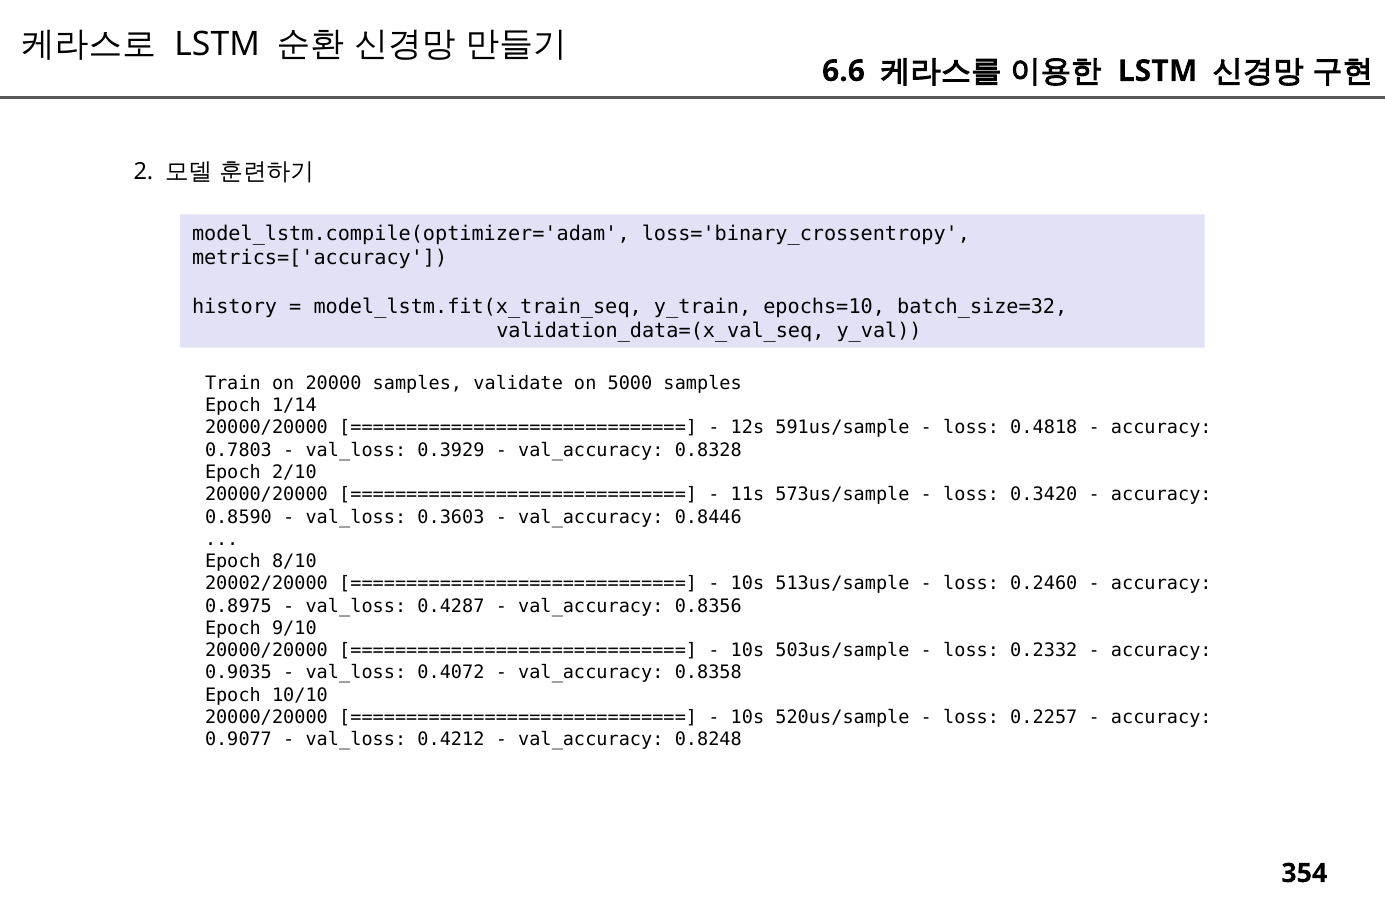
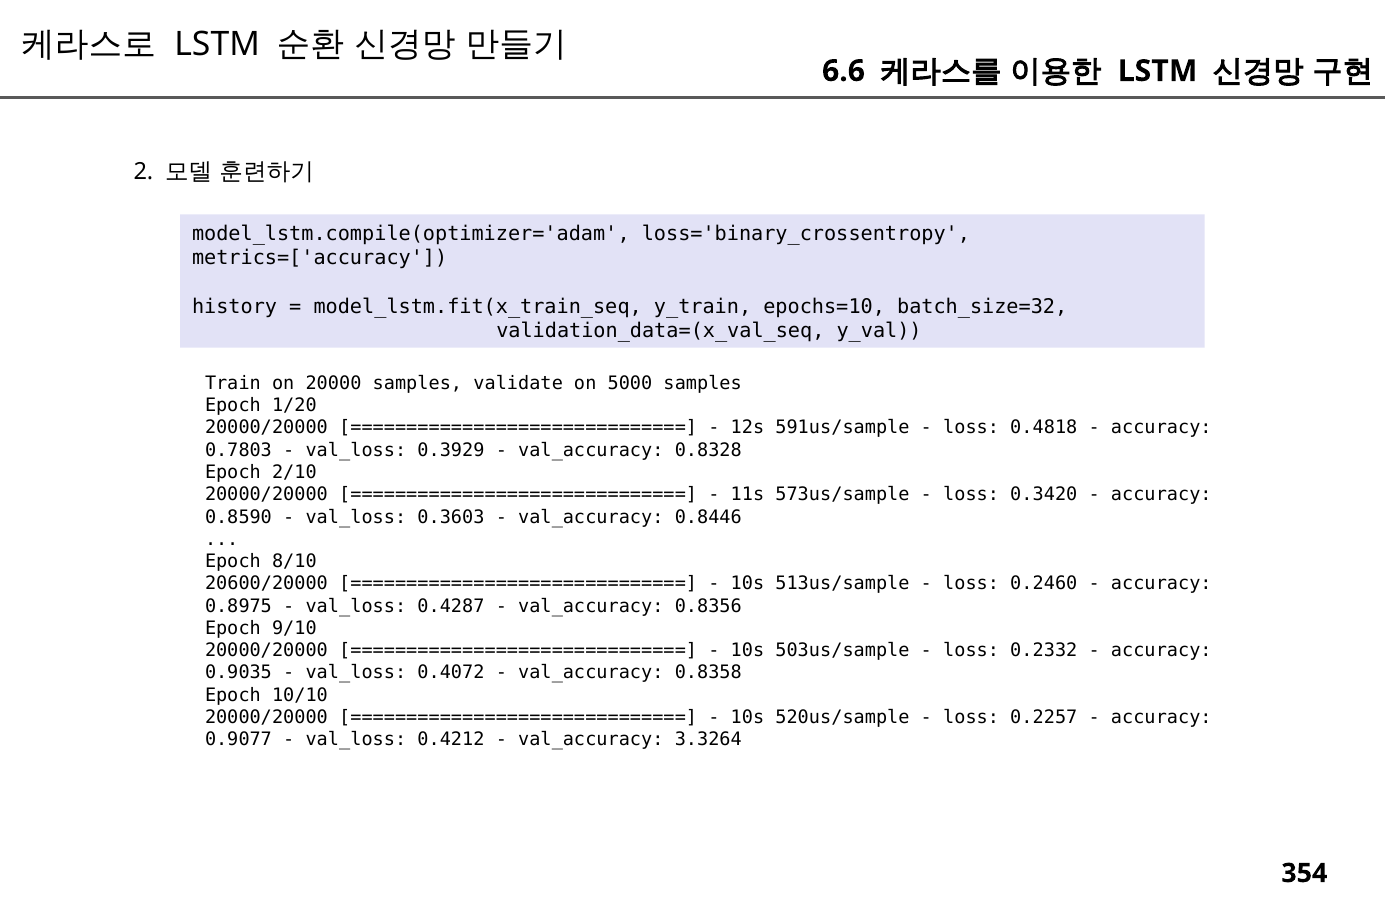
1/14: 1/14 -> 1/20
20002/20000: 20002/20000 -> 20600/20000
0.8248: 0.8248 -> 3.3264
